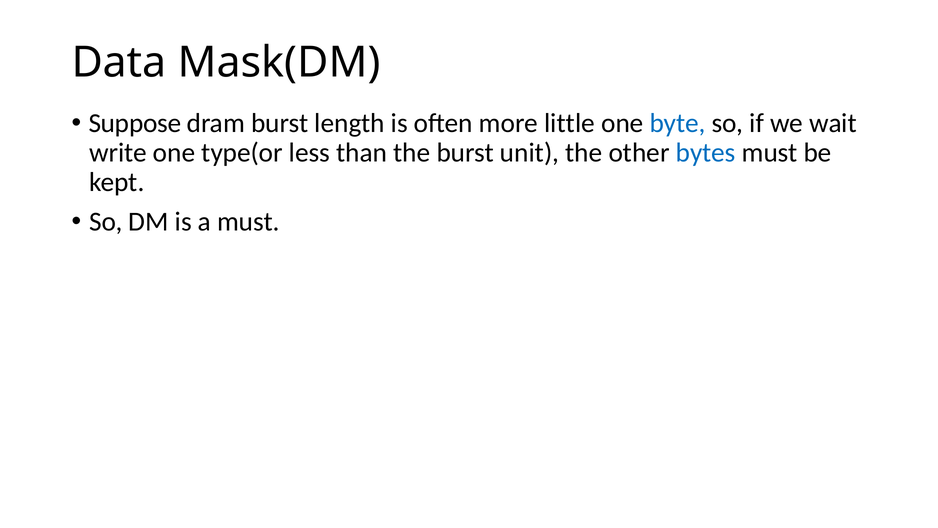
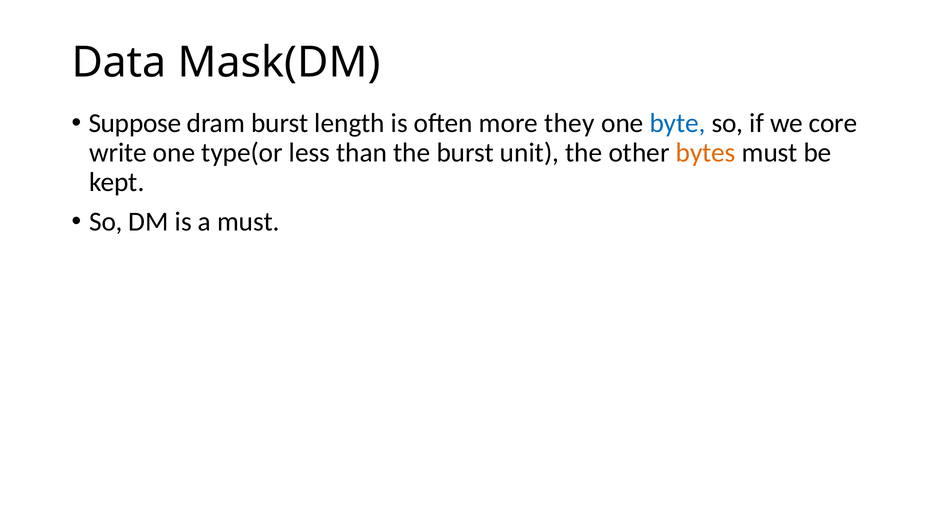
little: little -> they
wait: wait -> core
bytes colour: blue -> orange
